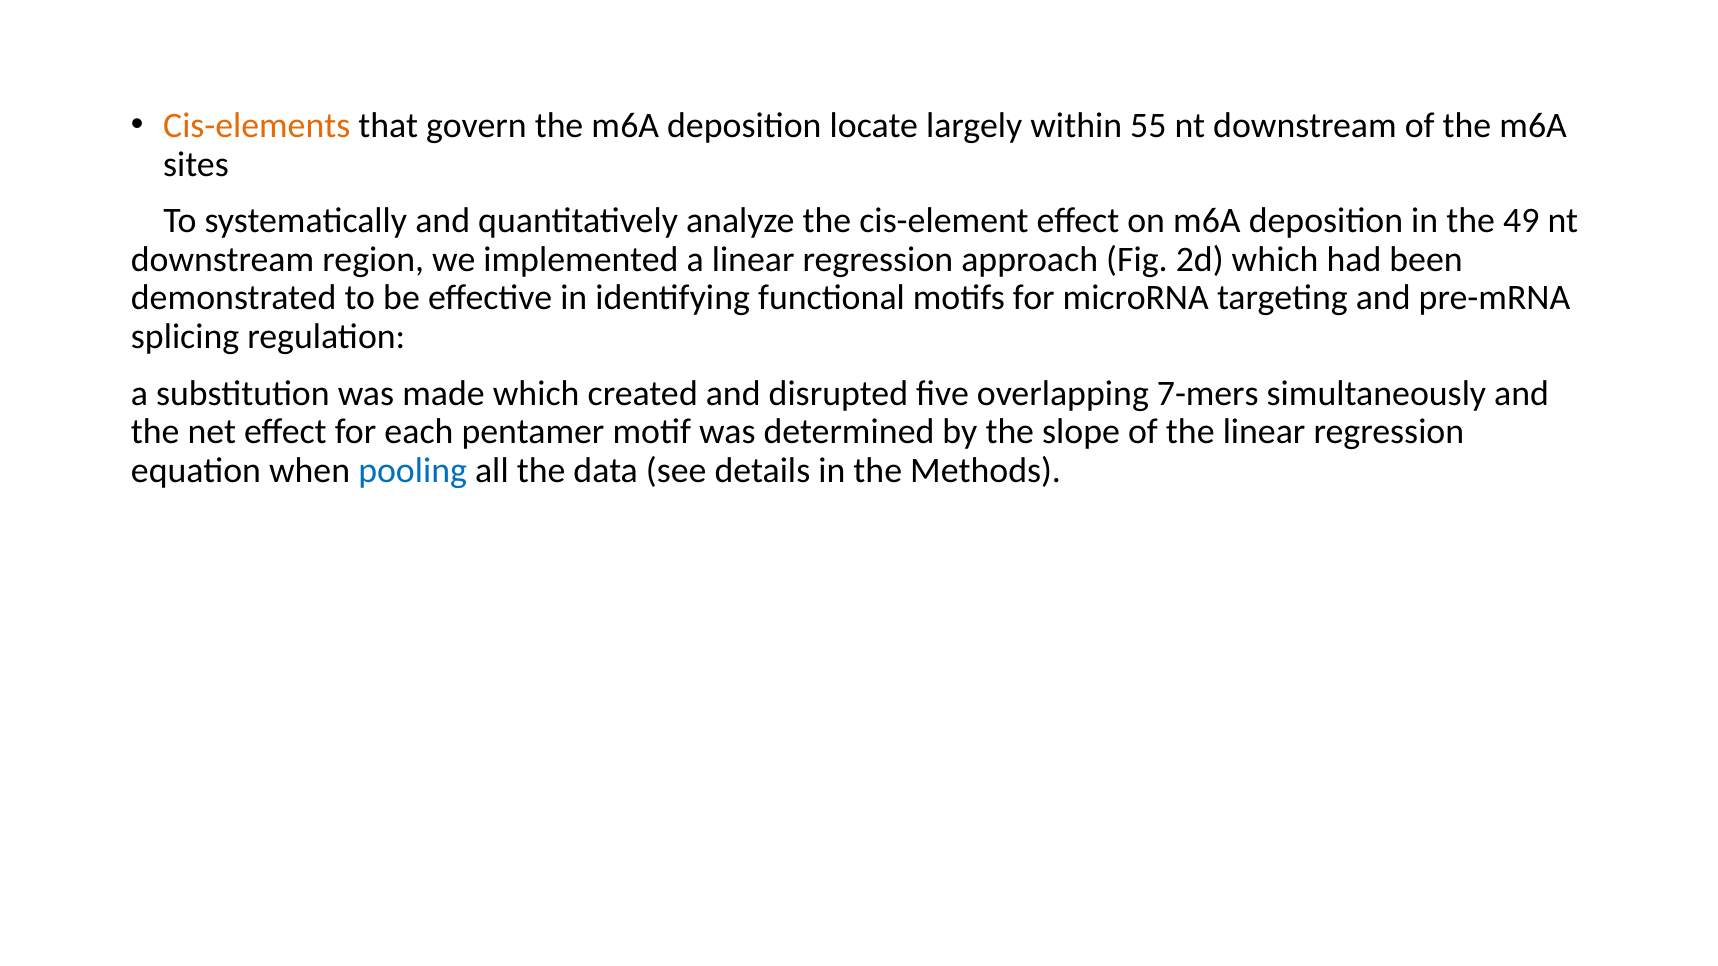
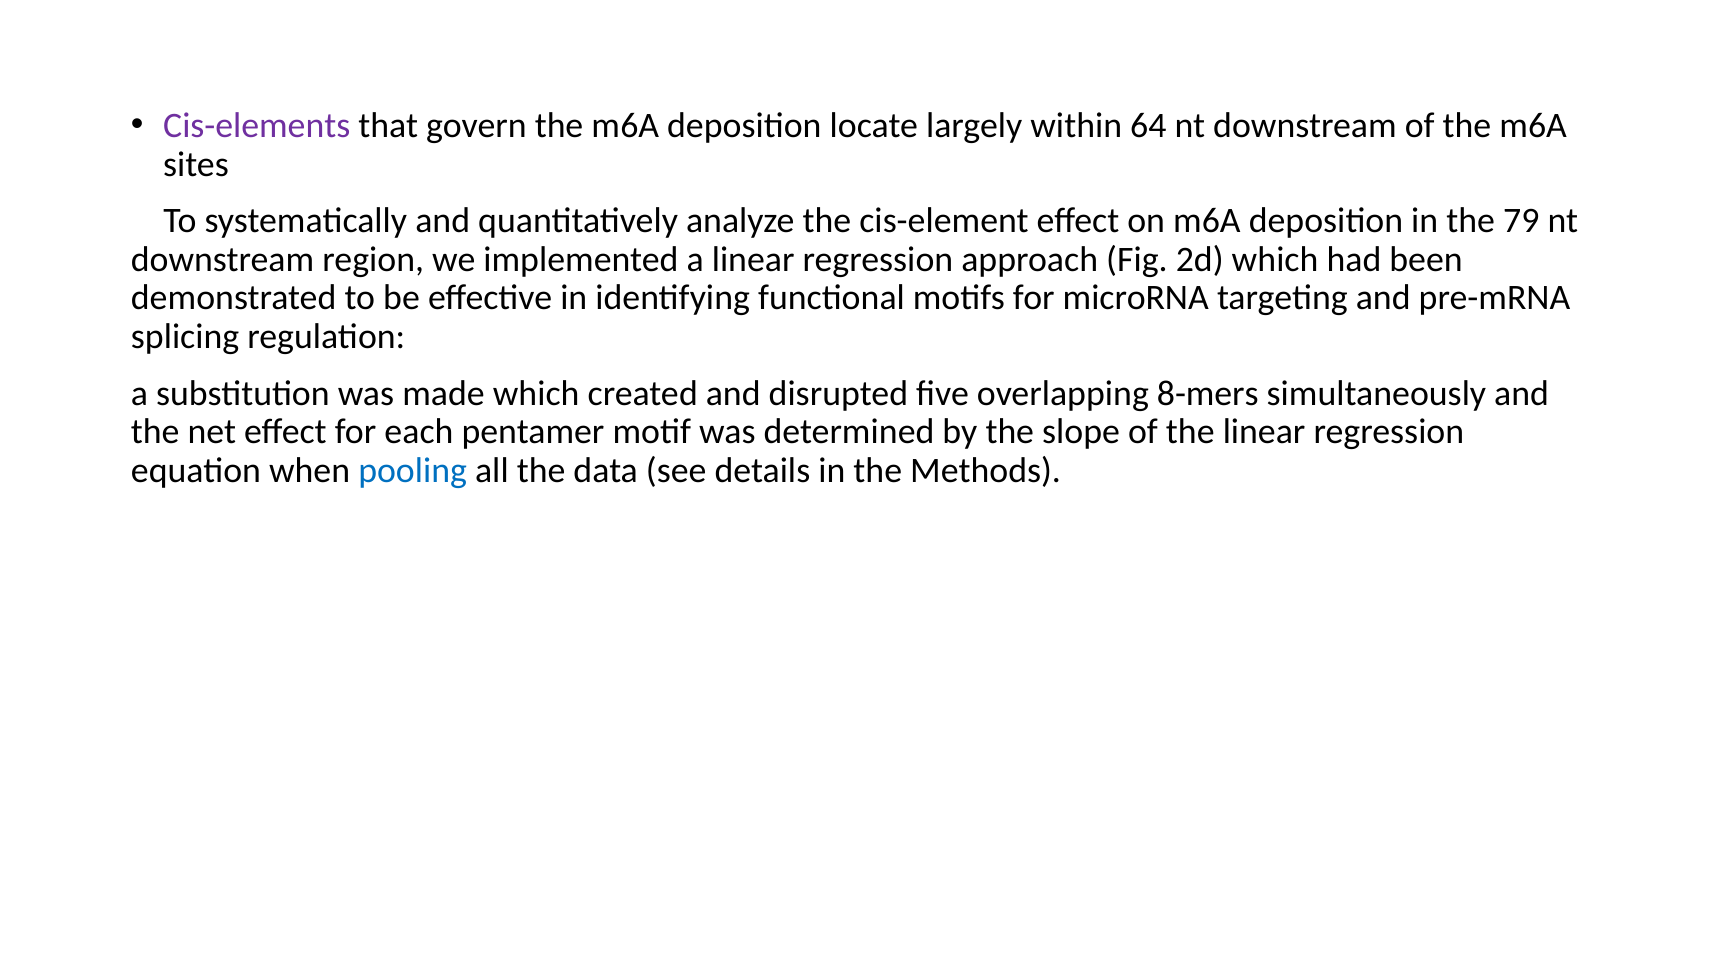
Cis-elements colour: orange -> purple
55: 55 -> 64
49: 49 -> 79
7-mers: 7-mers -> 8-mers
